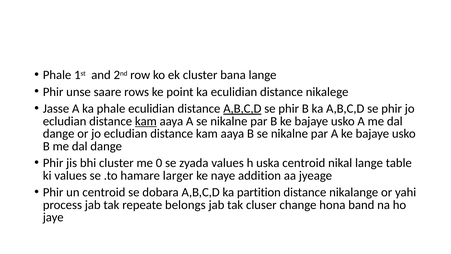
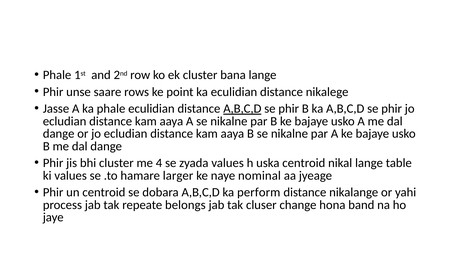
kam at (146, 121) underline: present -> none
0: 0 -> 4
addition: addition -> nominal
partition: partition -> perform
